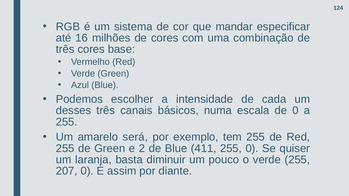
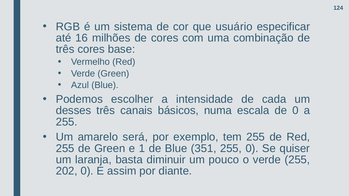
mandar: mandar -> usuário
2: 2 -> 1
411: 411 -> 351
207: 207 -> 202
